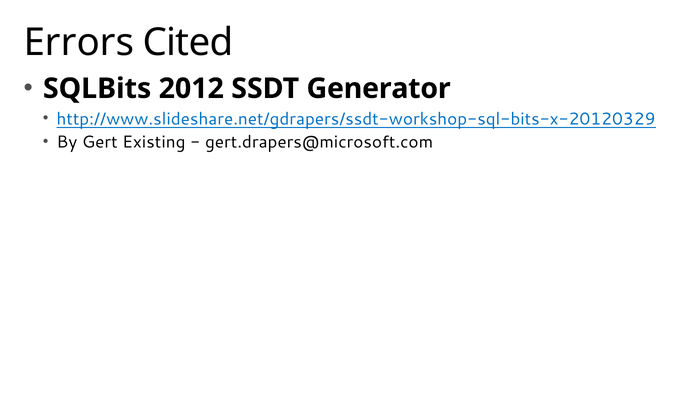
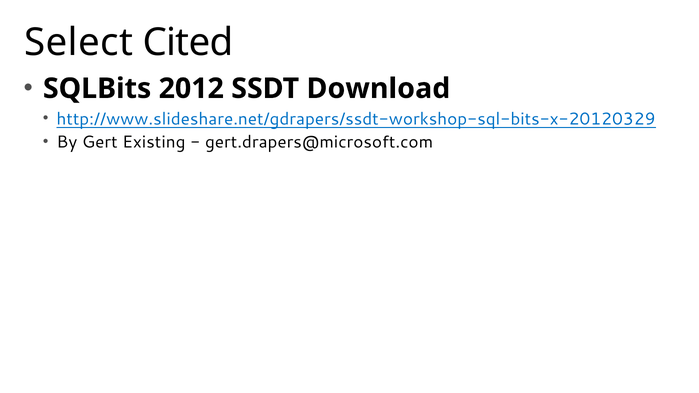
Errors: Errors -> Select
Generator: Generator -> Download
